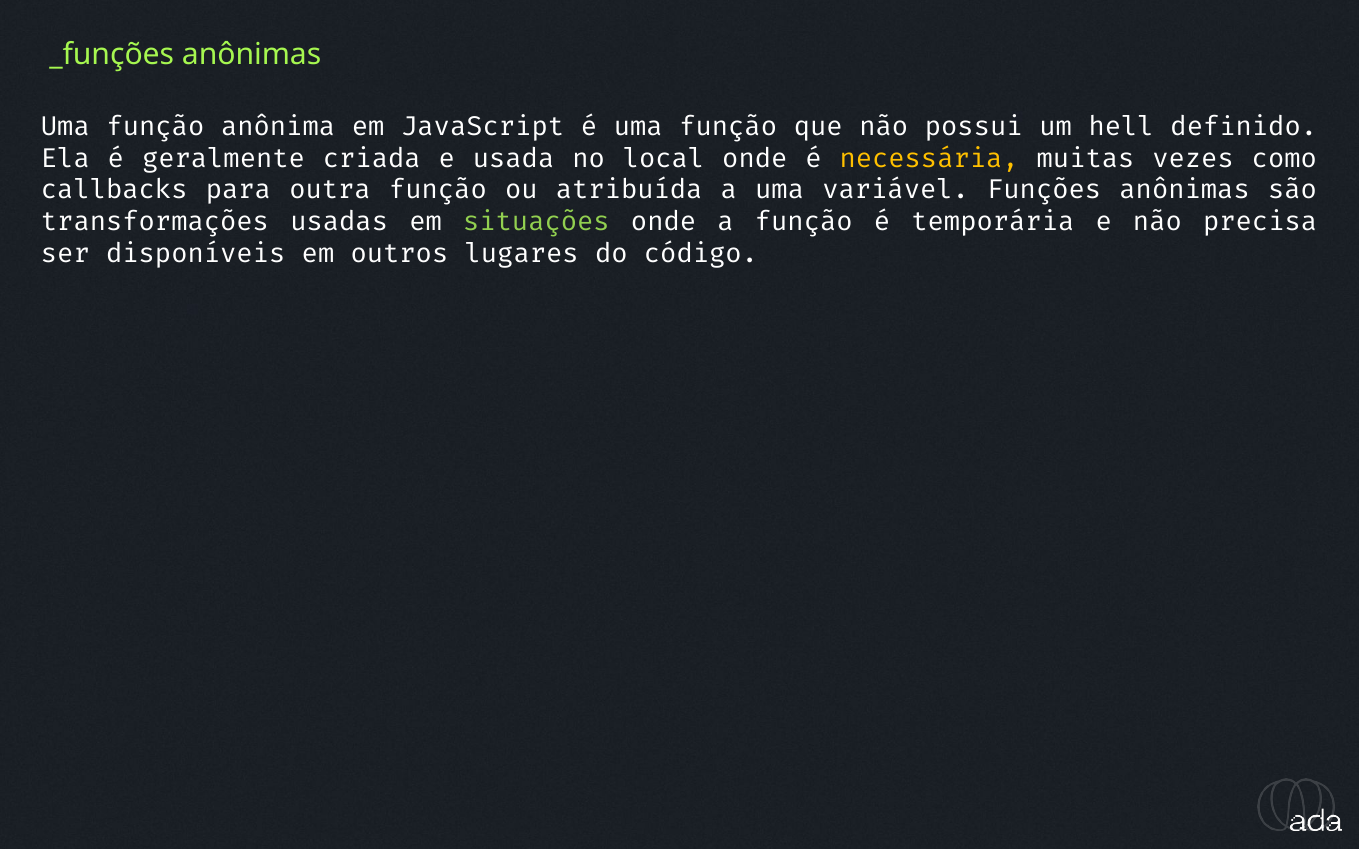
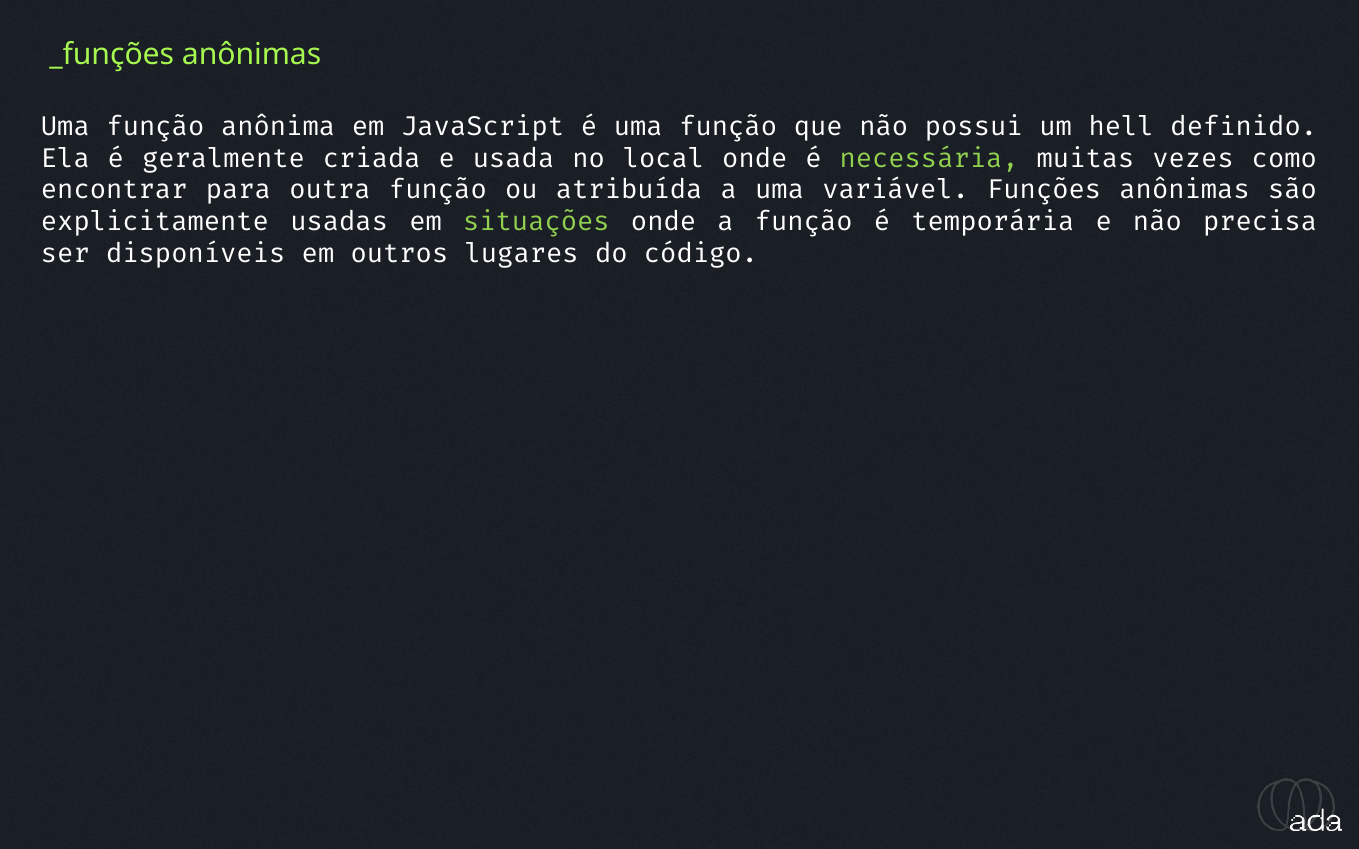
necessária colour: yellow -> light green
callbacks: callbacks -> encontrar
transformações: transformações -> explicitamente
